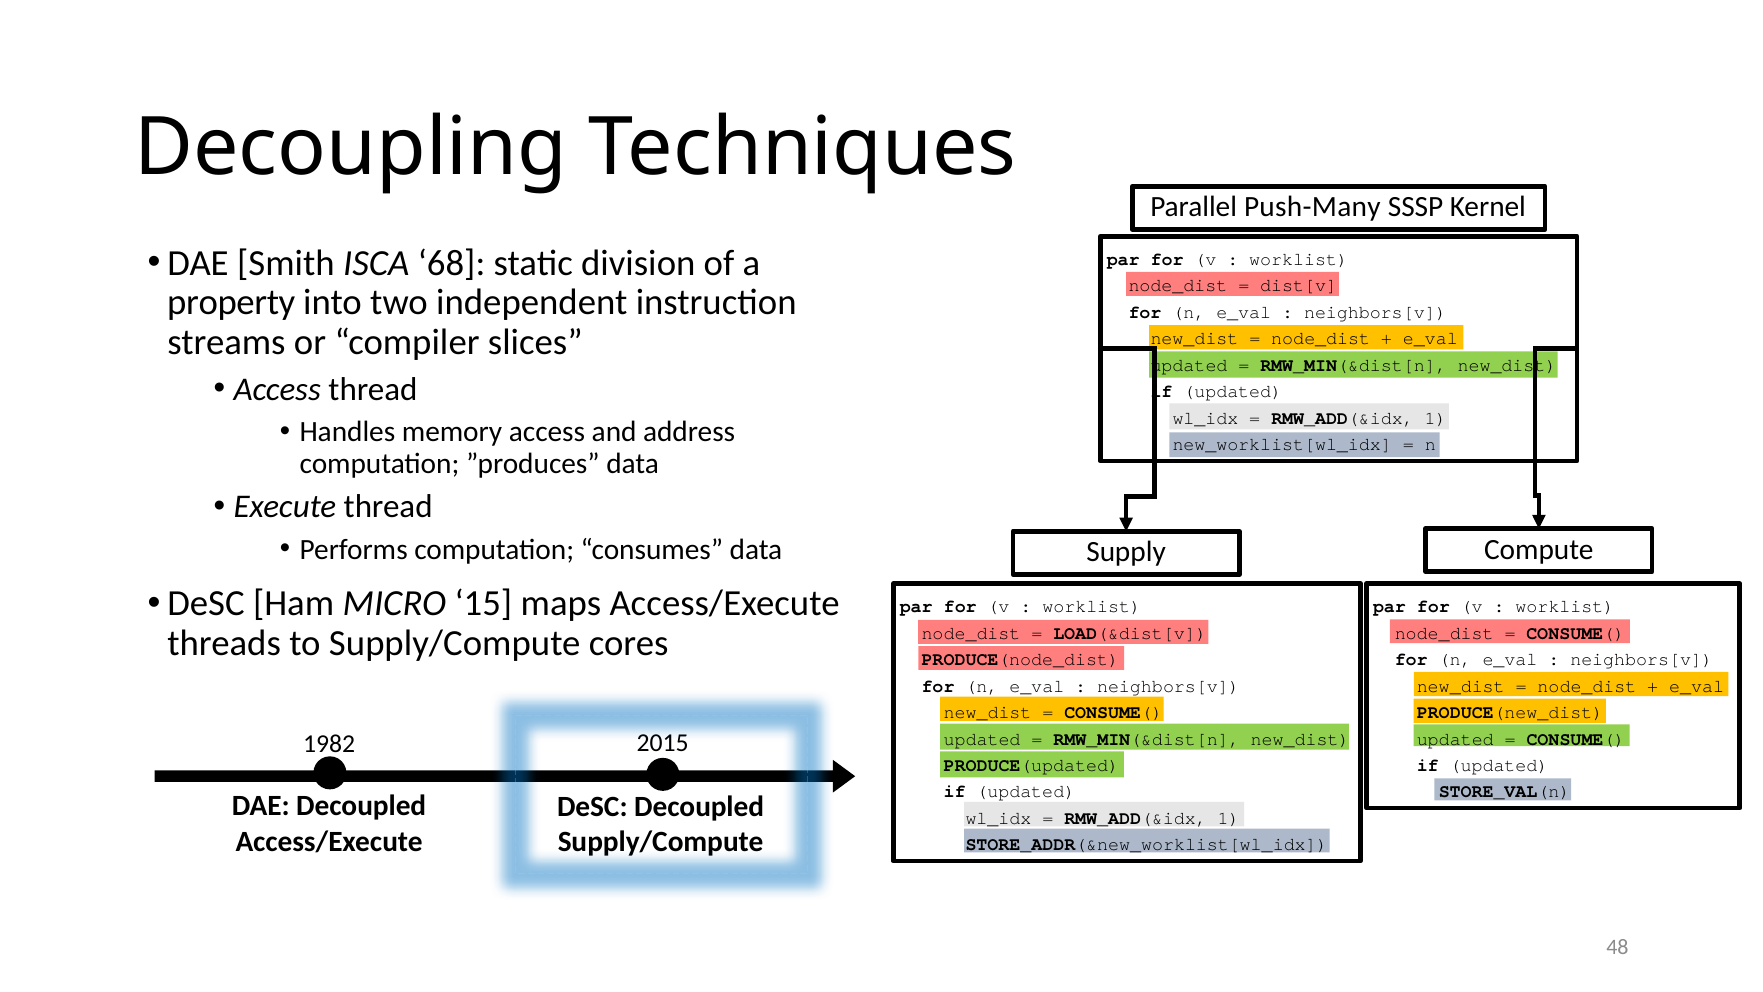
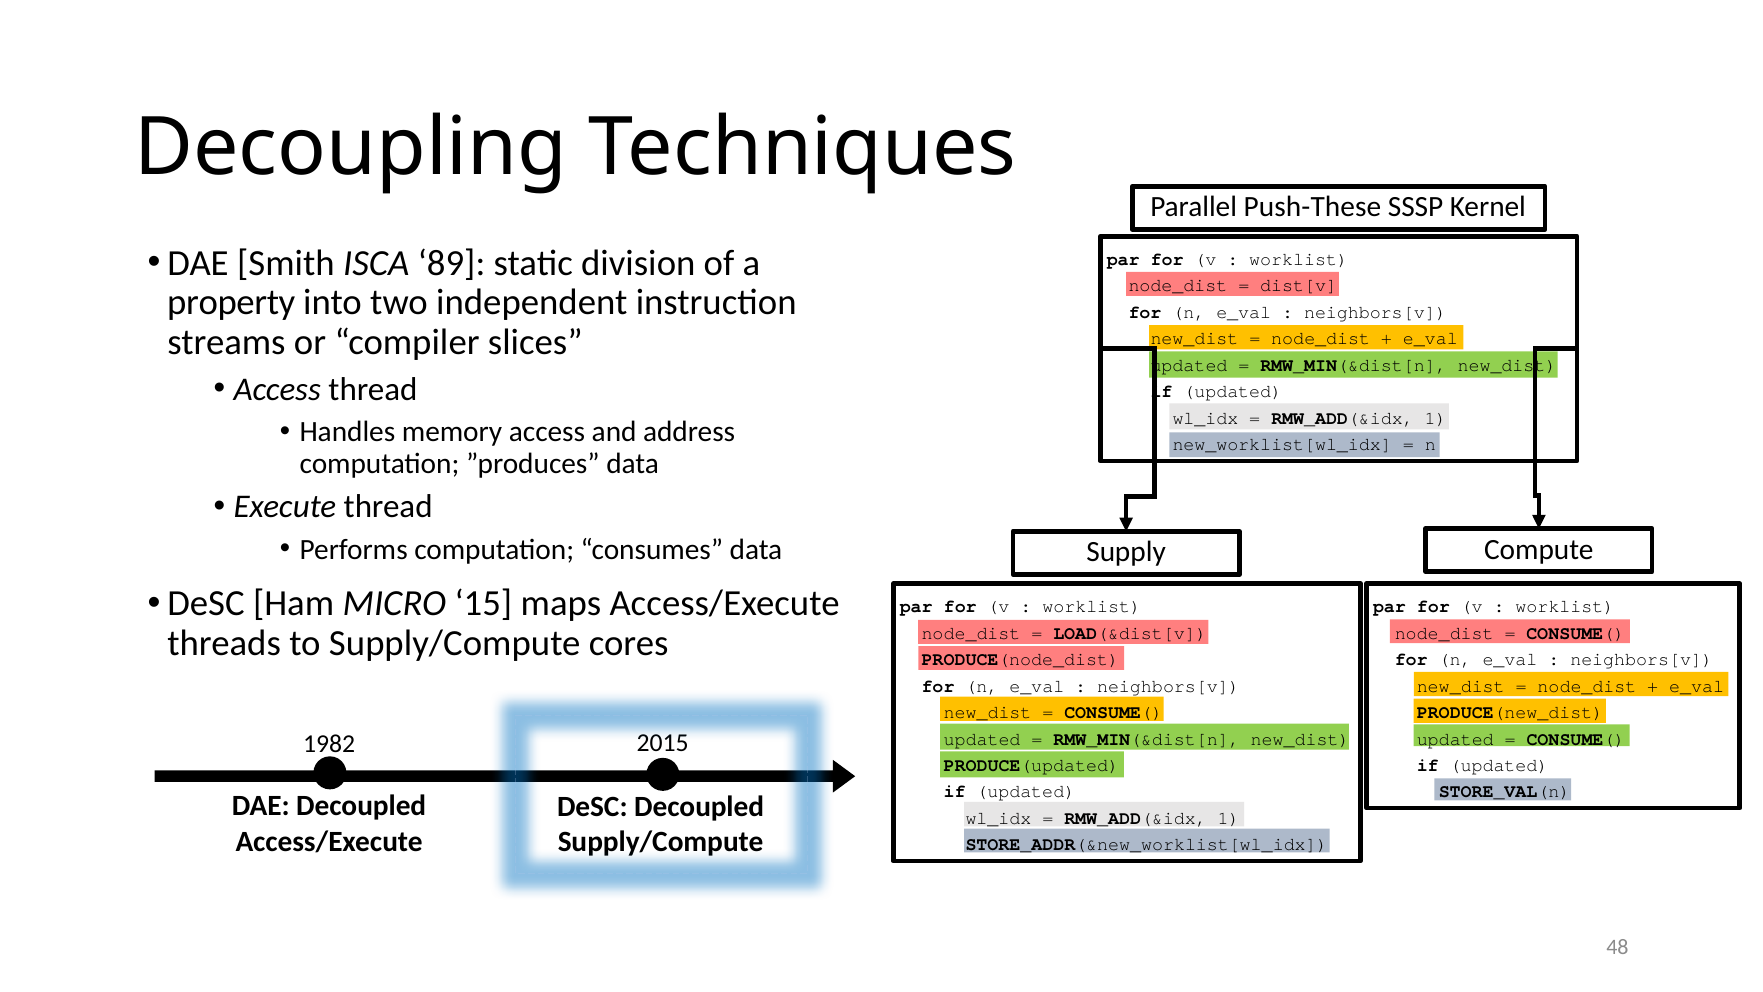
Push-Many: Push-Many -> Push-These
68: 68 -> 89
